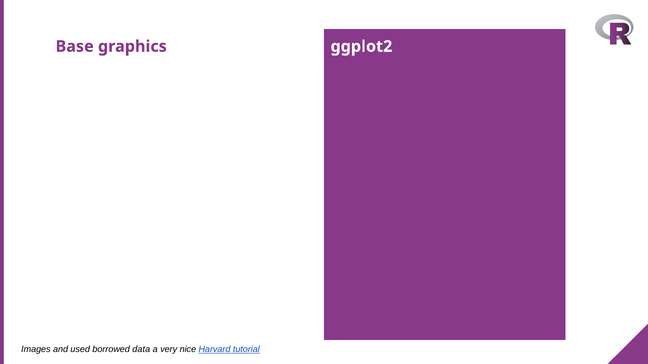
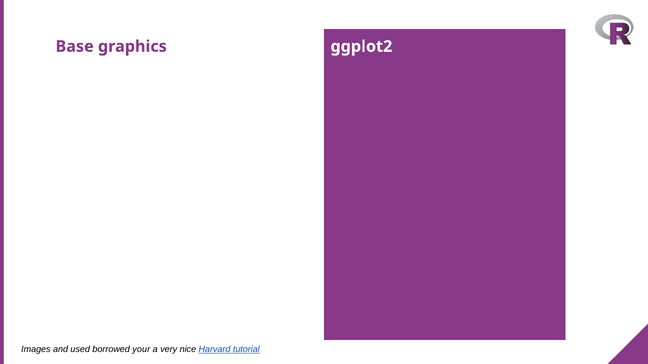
data: data -> your
